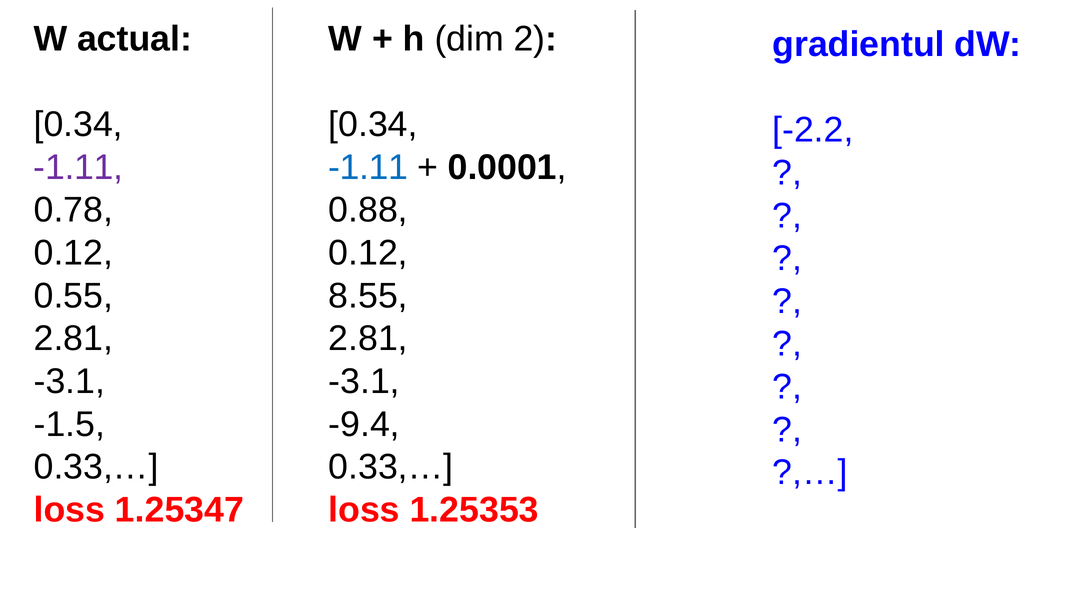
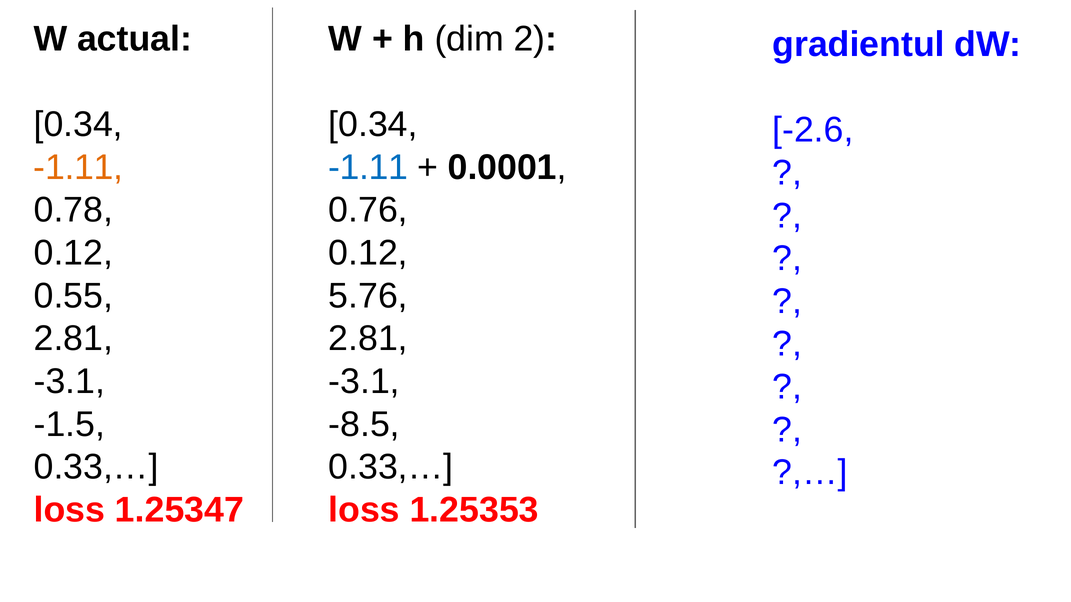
-2.2: -2.2 -> -2.6
-1.11 at (78, 168) colour: purple -> orange
0.88: 0.88 -> 0.76
8.55: 8.55 -> 5.76
-9.4: -9.4 -> -8.5
